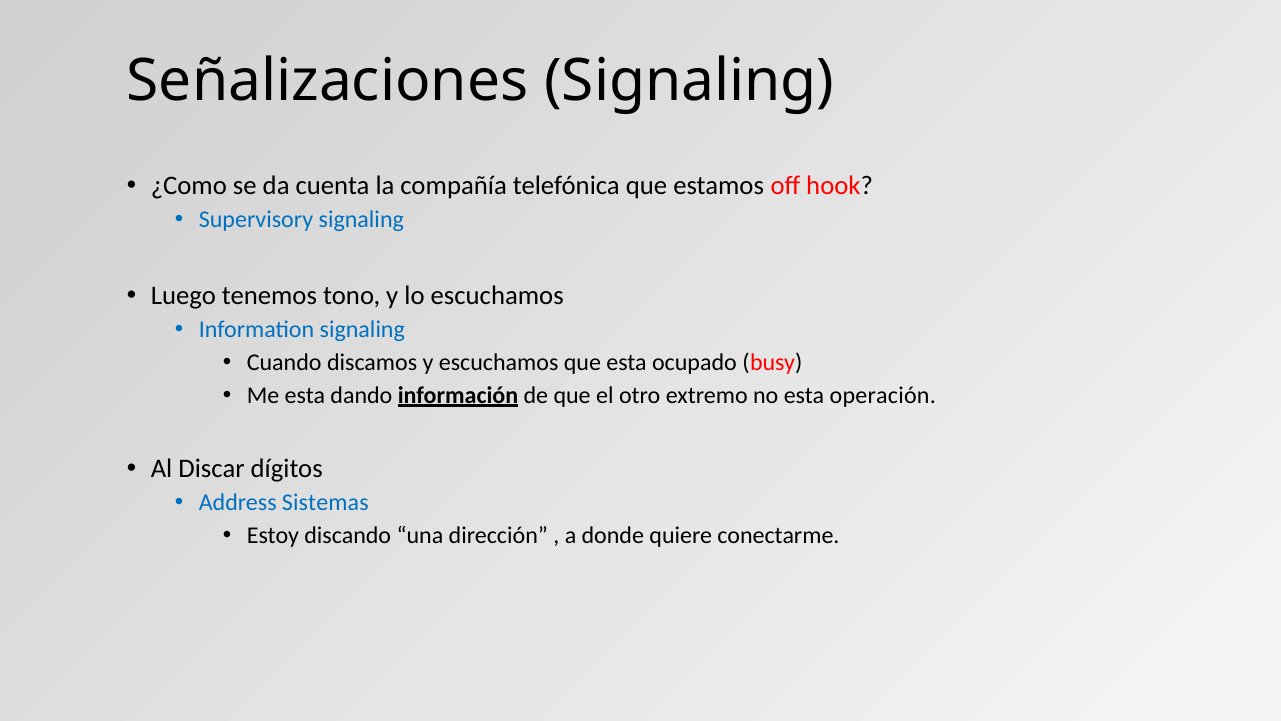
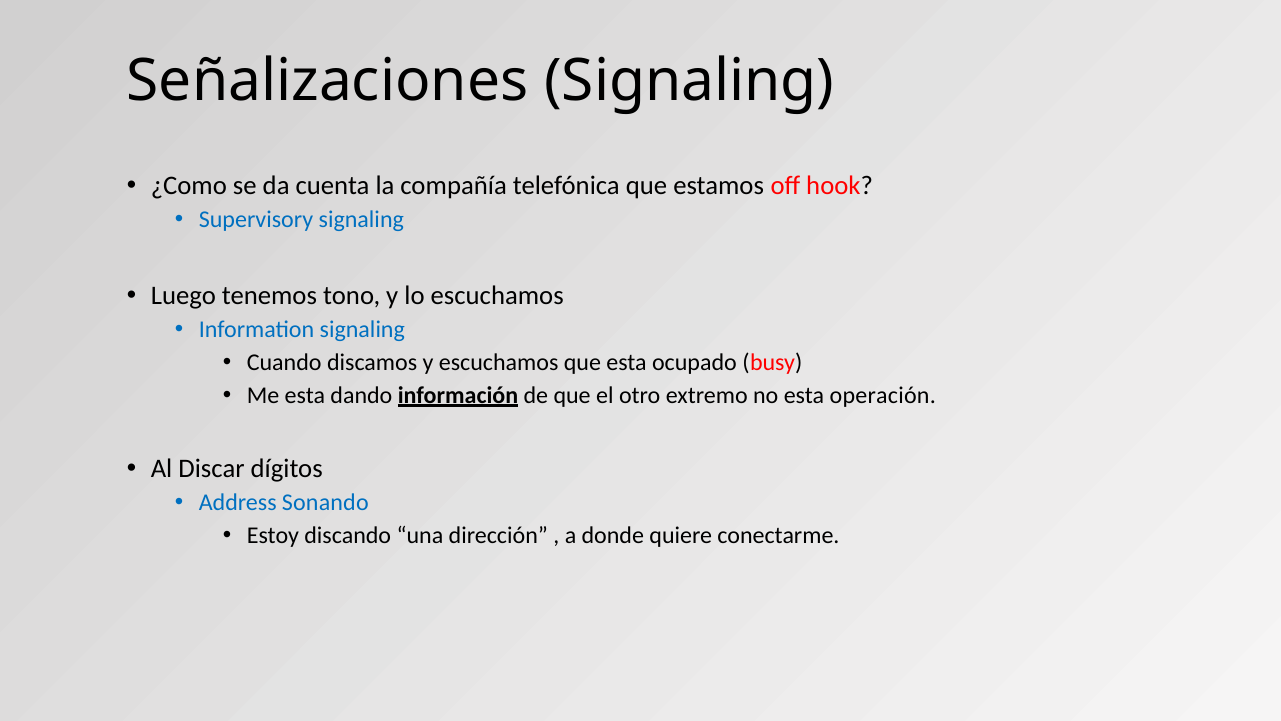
Sistemas: Sistemas -> Sonando
